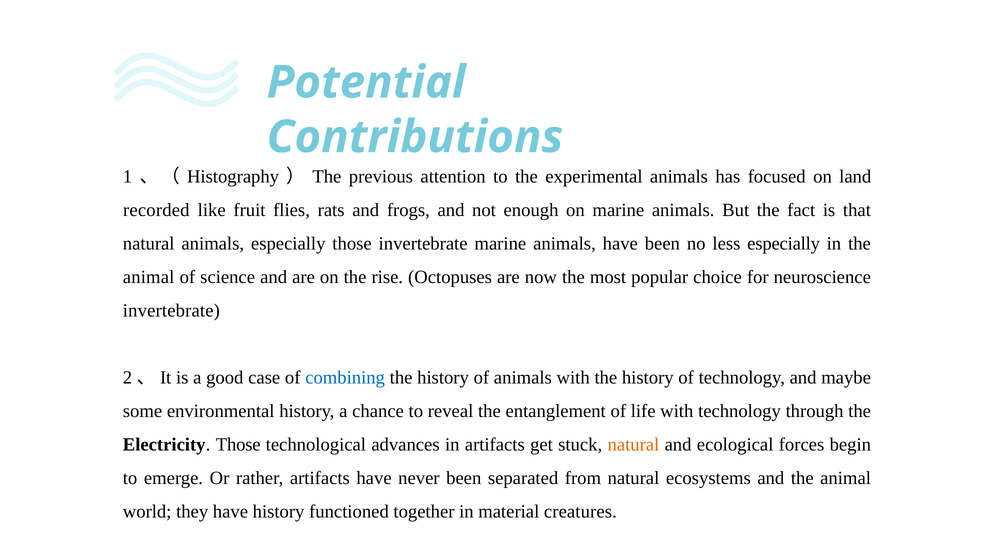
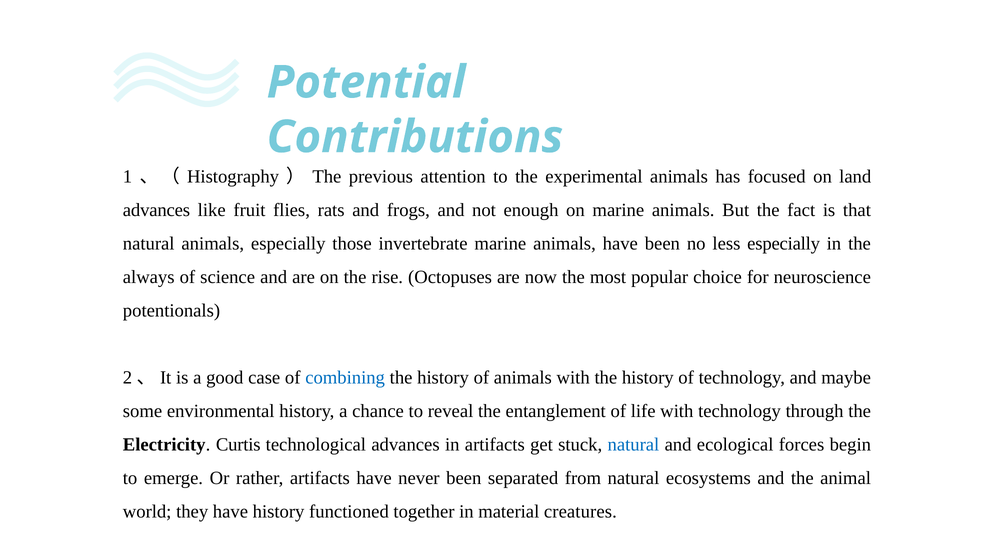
recorded at (156, 210): recorded -> advances
animal at (149, 277): animal -> always
invertebrate at (171, 311): invertebrate -> potentionals
Electricity Those: Those -> Curtis
natural at (633, 445) colour: orange -> blue
